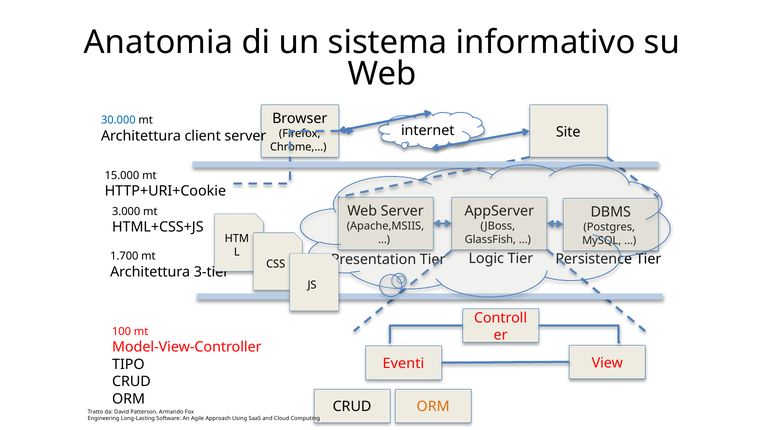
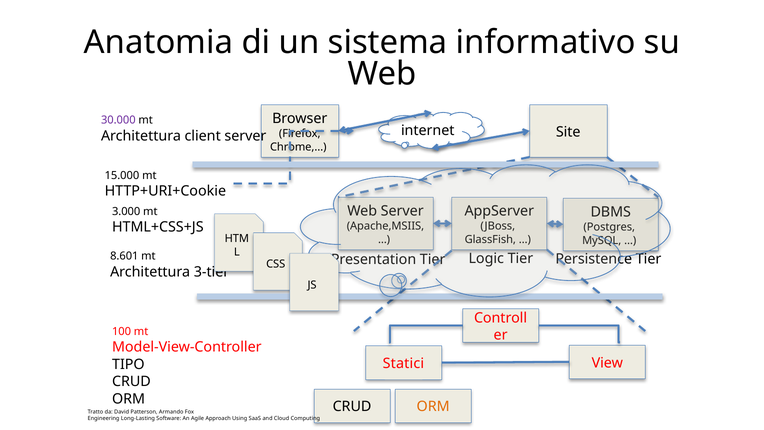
30.000 colour: blue -> purple
1.700: 1.700 -> 8.601
Eventi: Eventi -> Statici
